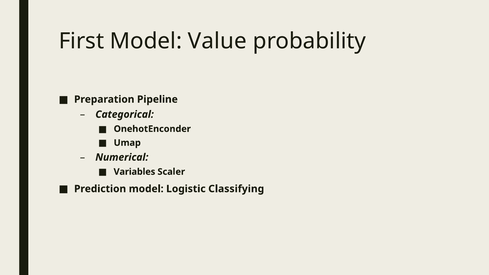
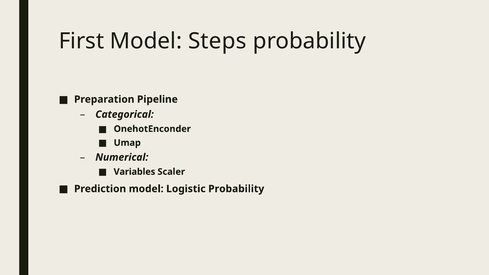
Value: Value -> Steps
Logistic Classifying: Classifying -> Probability
